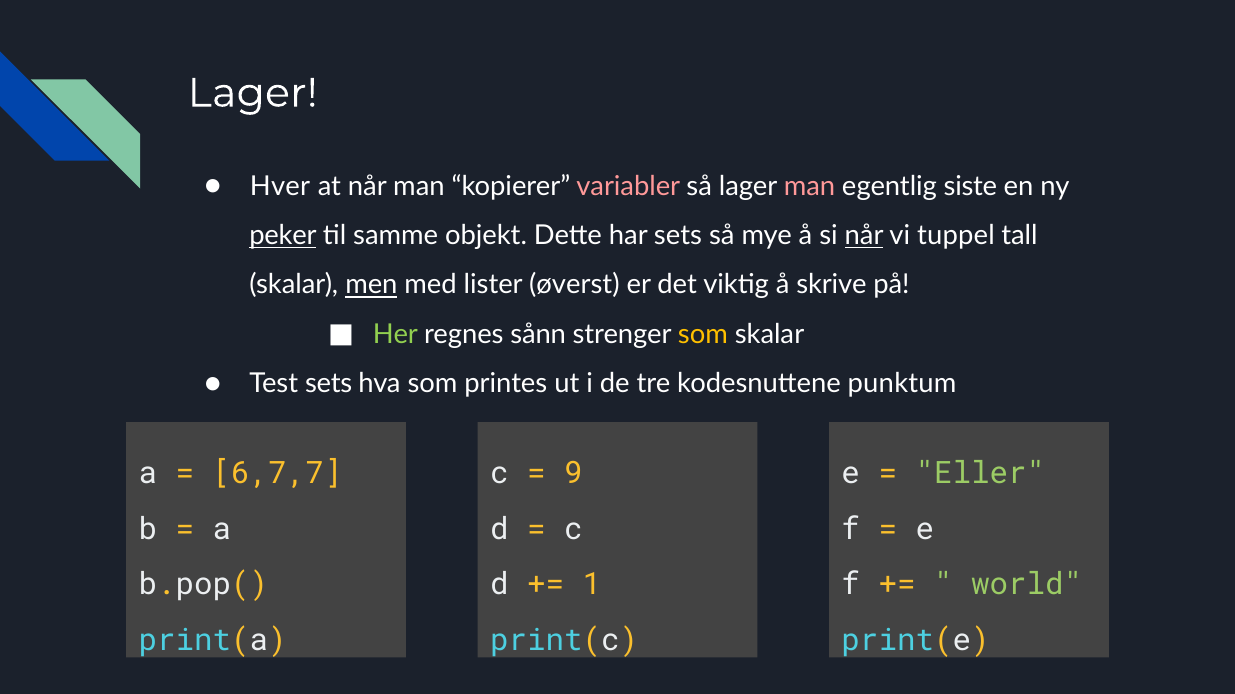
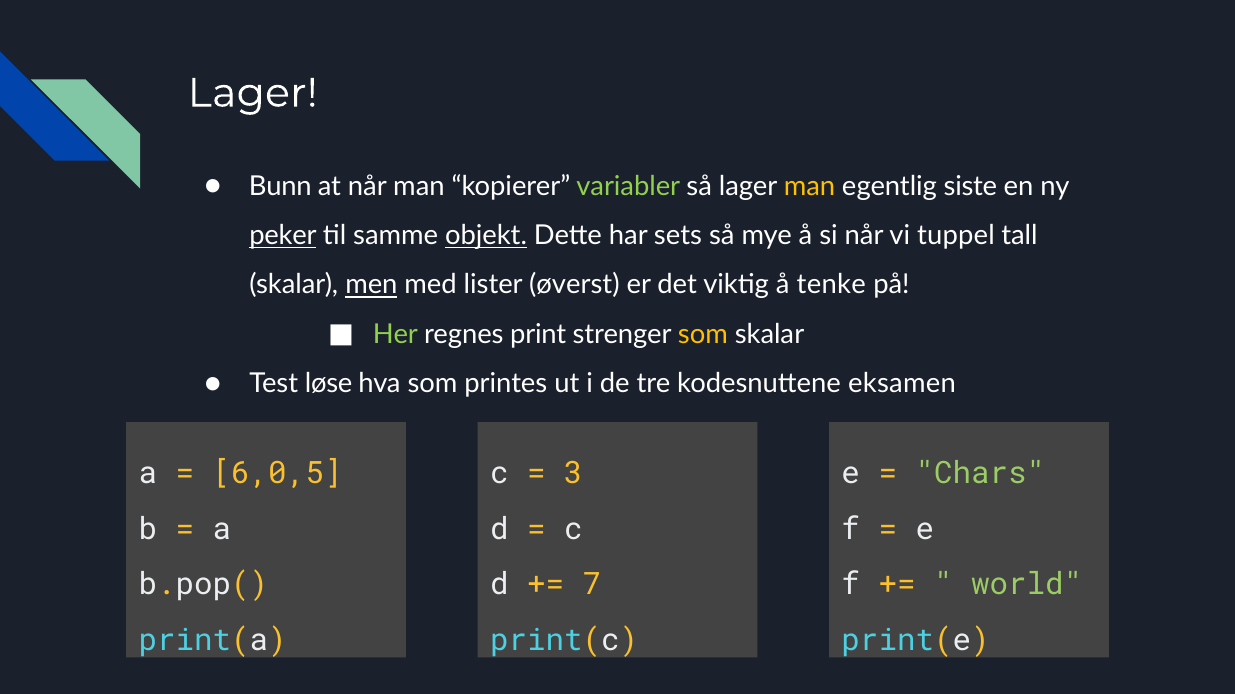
Hver: Hver -> Bunn
variabler colour: pink -> light green
man at (809, 187) colour: pink -> yellow
objekt underline: none -> present
når at (864, 236) underline: present -> none
skrive: skrive -> tenke
sånn: sånn -> print
Test sets: sets -> løse
punktum: punktum -> eksamen
6,7,7: 6,7,7 -> 6,0,5
9: 9 -> 3
Eller: Eller -> Chars
1: 1 -> 7
